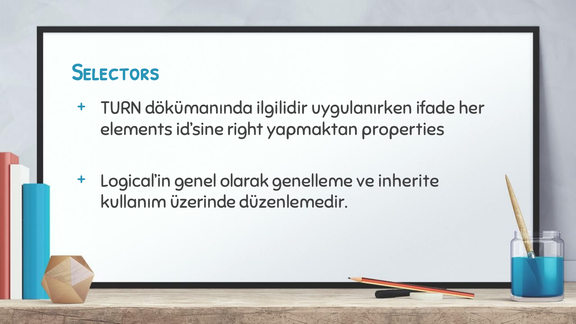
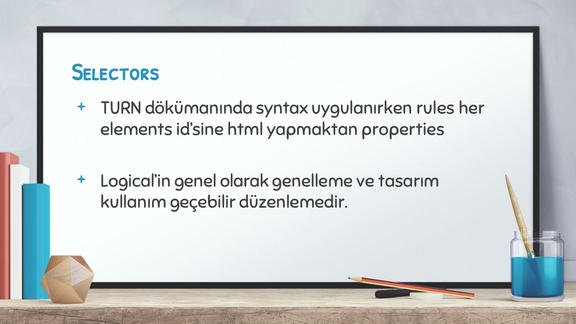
ilgilidir: ilgilidir -> syntax
ifade: ifade -> rules
right: right -> html
inherite: inherite -> tasarım
üzerinde: üzerinde -> geçebilir
